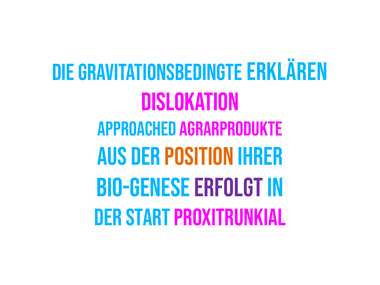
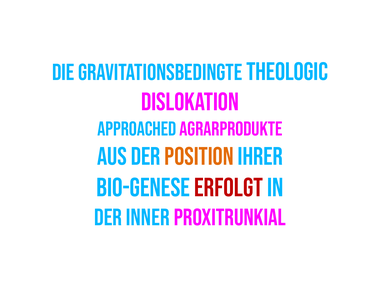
erklären: erklären -> theologic
erfolgt colour: purple -> red
Start: Start -> Inner
